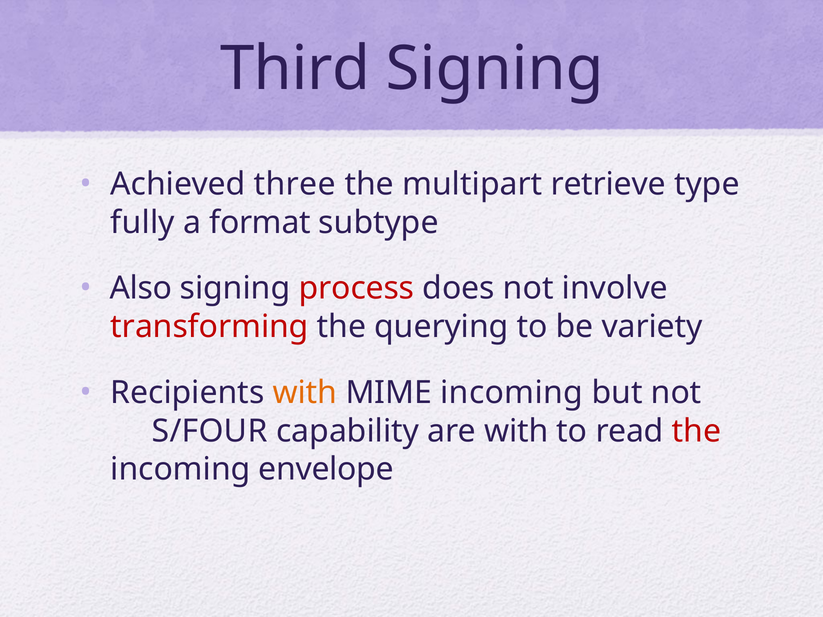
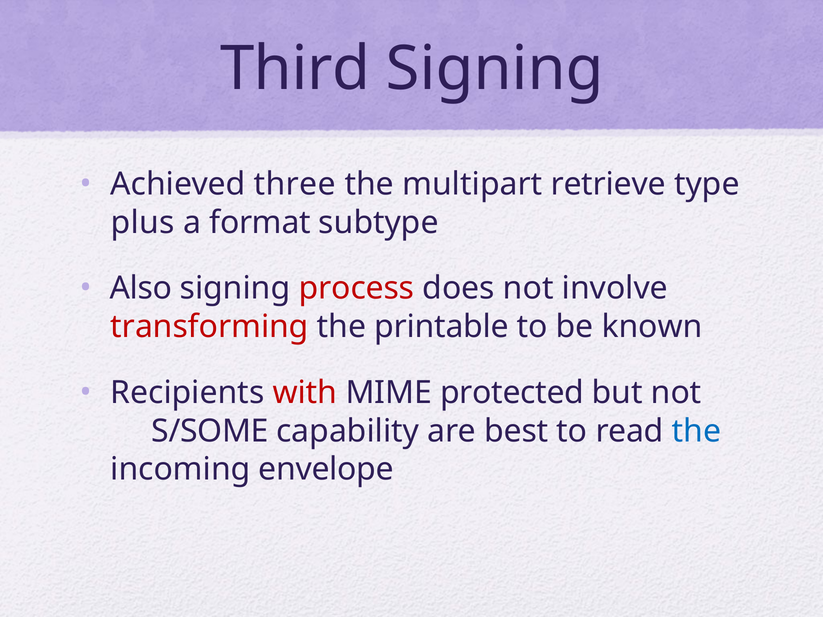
fully: fully -> plus
querying: querying -> printable
variety: variety -> known
with at (305, 393) colour: orange -> red
MIME incoming: incoming -> protected
S/FOUR: S/FOUR -> S/SOME
are with: with -> best
the at (697, 431) colour: red -> blue
